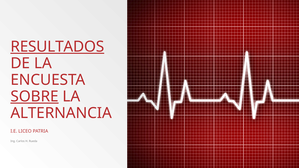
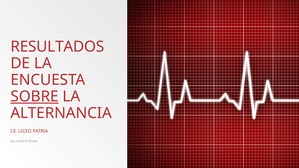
RESULTADOS underline: present -> none
